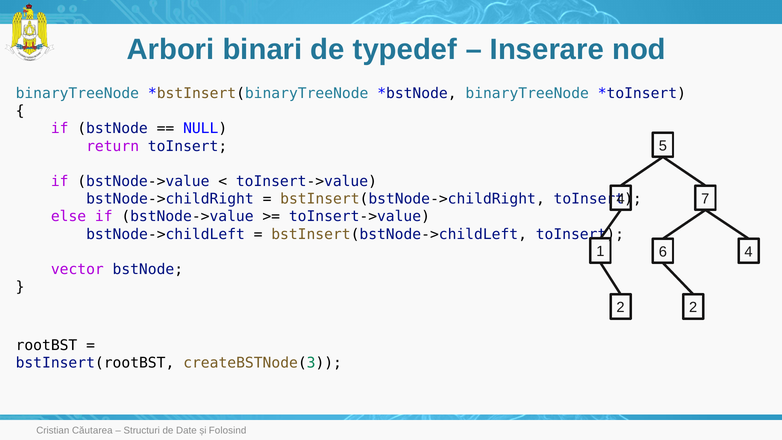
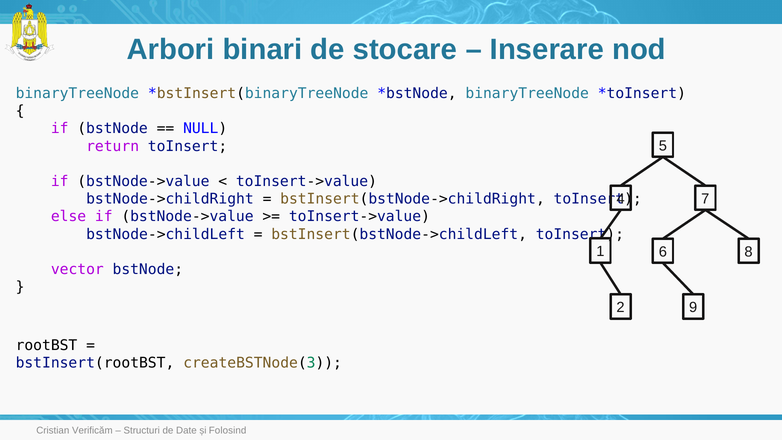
typedef: typedef -> stocare
6 4: 4 -> 8
2 2: 2 -> 9
Căutarea: Căutarea -> Verificăm
